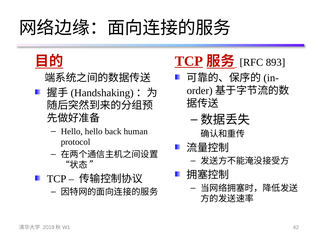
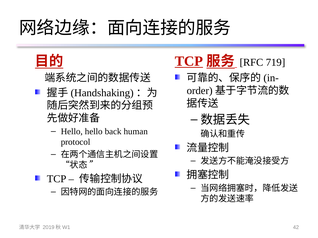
893: 893 -> 719
